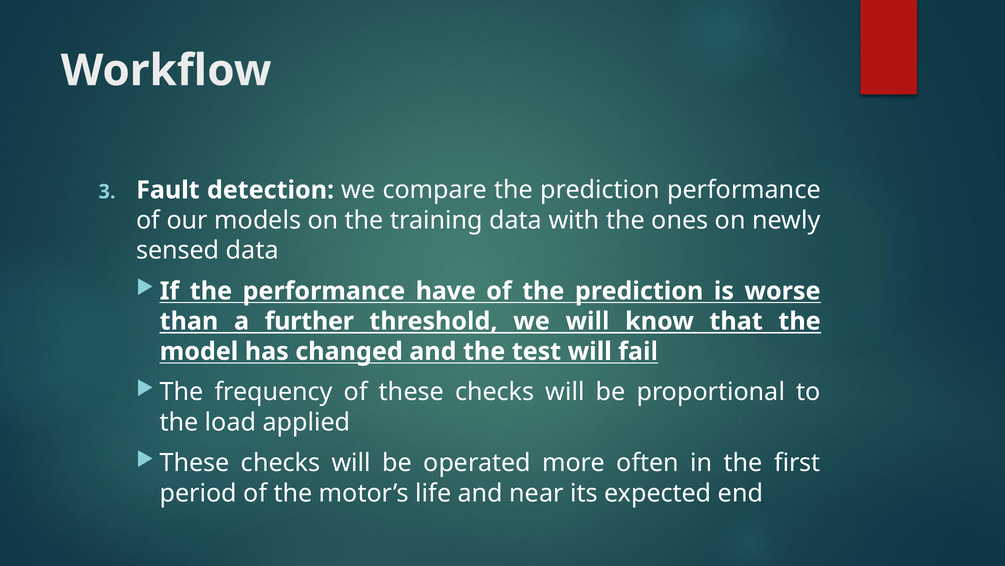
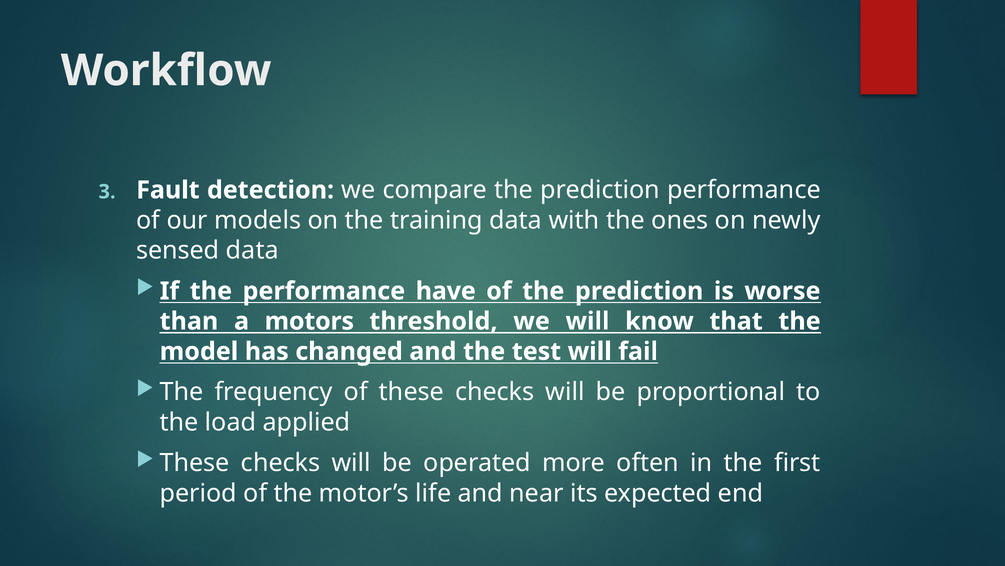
further: further -> motors
